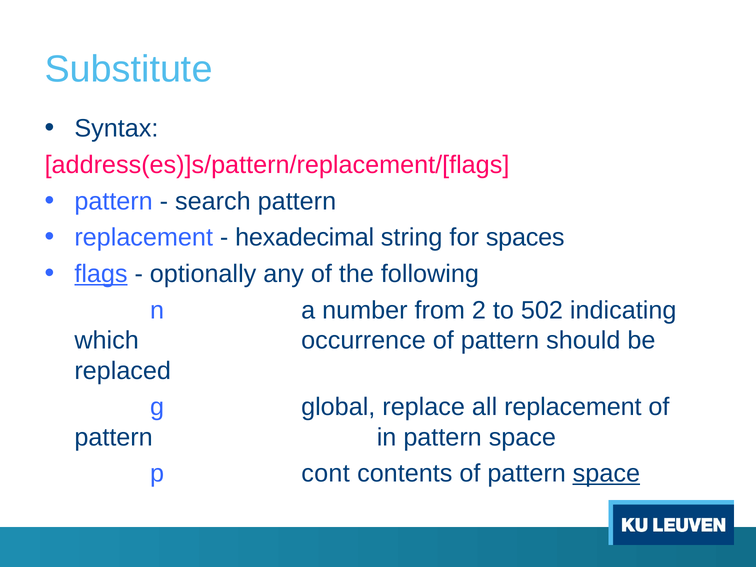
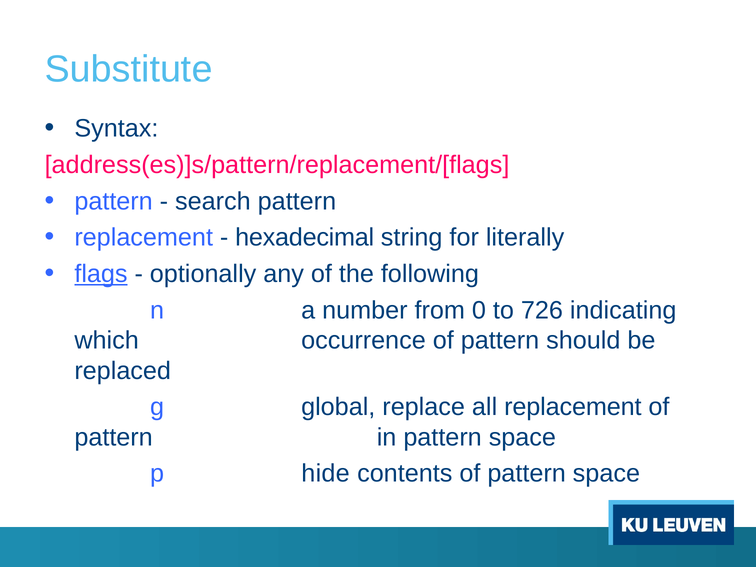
spaces: spaces -> literally
2: 2 -> 0
502: 502 -> 726
cont: cont -> hide
space at (606, 474) underline: present -> none
